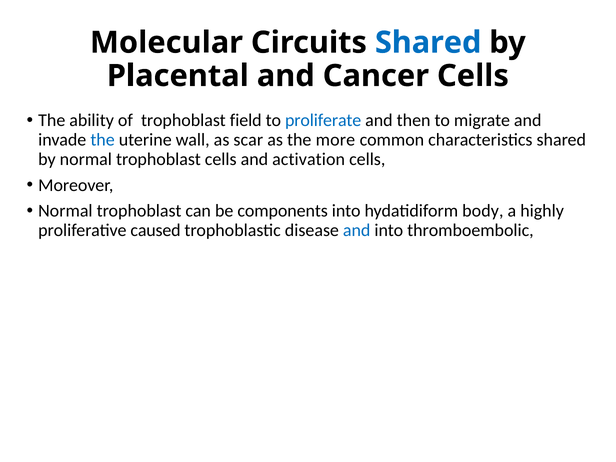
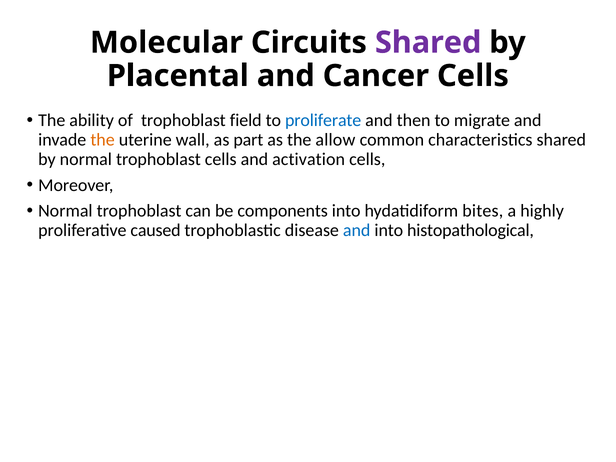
Shared at (428, 43) colour: blue -> purple
the at (103, 140) colour: blue -> orange
scar: scar -> part
more: more -> allow
body: body -> bites
thromboembolic: thromboembolic -> histopathological
